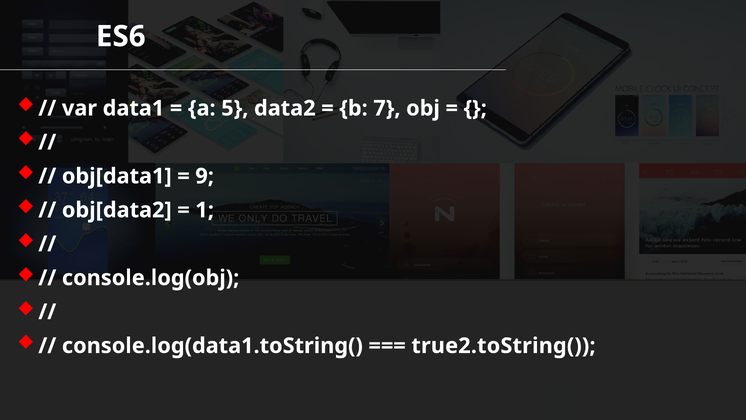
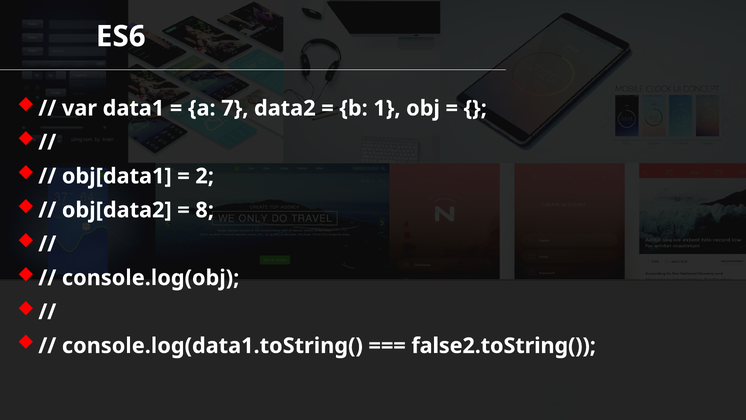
5: 5 -> 7
7: 7 -> 1
9: 9 -> 2
1: 1 -> 8
true2.toString(: true2.toString( -> false2.toString(
